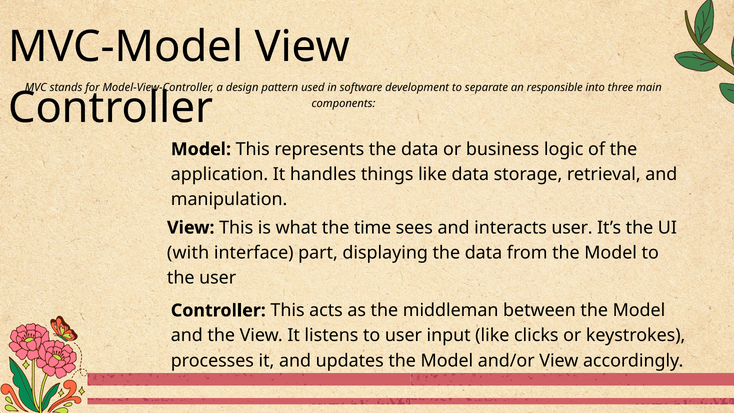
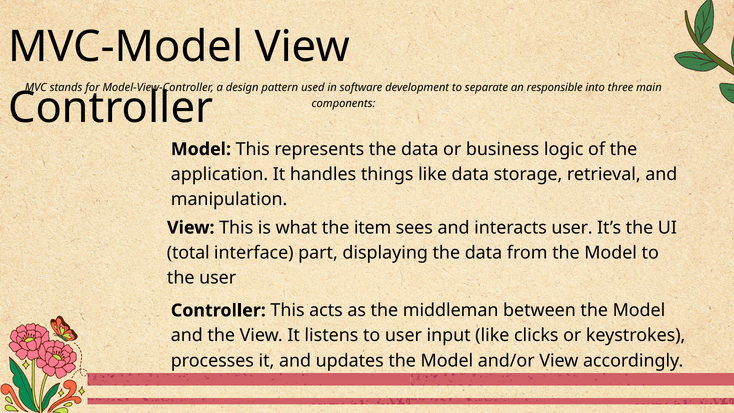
time: time -> item
with: with -> total
